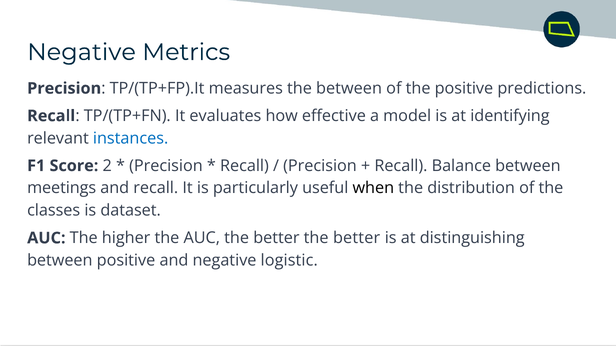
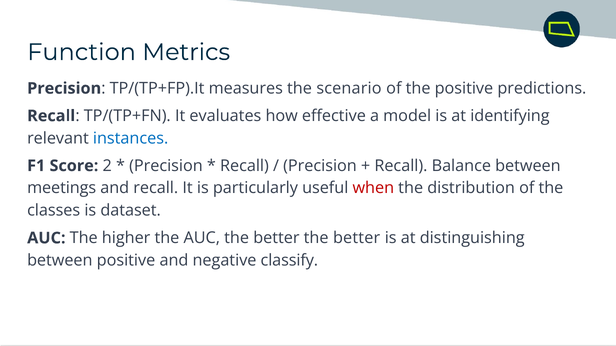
Negative at (82, 52): Negative -> Function
the between: between -> scenario
when colour: black -> red
logistic: logistic -> classify
